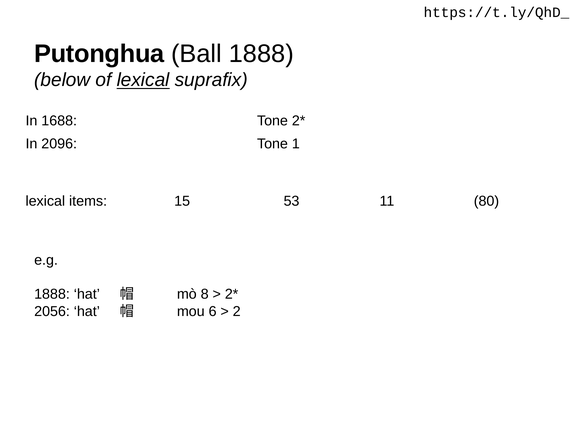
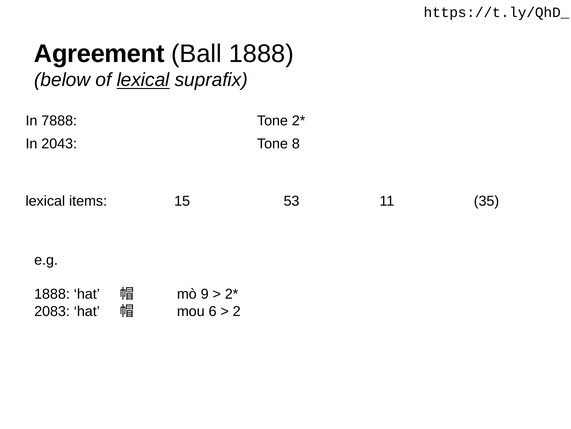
Putonghua: Putonghua -> Agreement
1688: 1688 -> 7888
2096: 2096 -> 2043
1: 1 -> 8
80: 80 -> 35
8: 8 -> 9
2056: 2056 -> 2083
